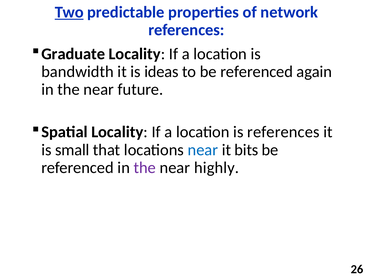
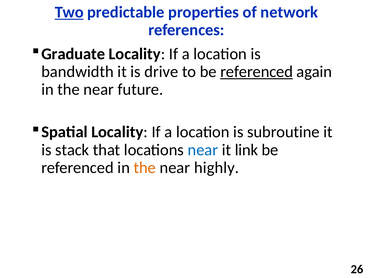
ideas: ideas -> drive
referenced at (257, 72) underline: none -> present
is references: references -> subroutine
small: small -> stack
bits: bits -> link
the at (145, 167) colour: purple -> orange
